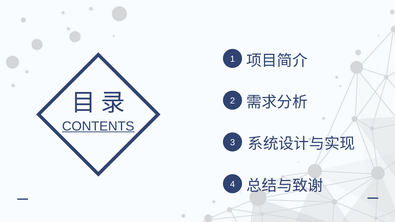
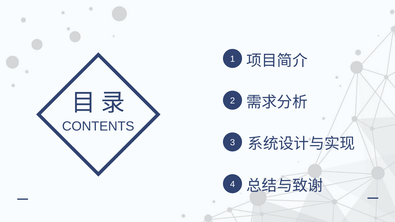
CONTENTS underline: present -> none
